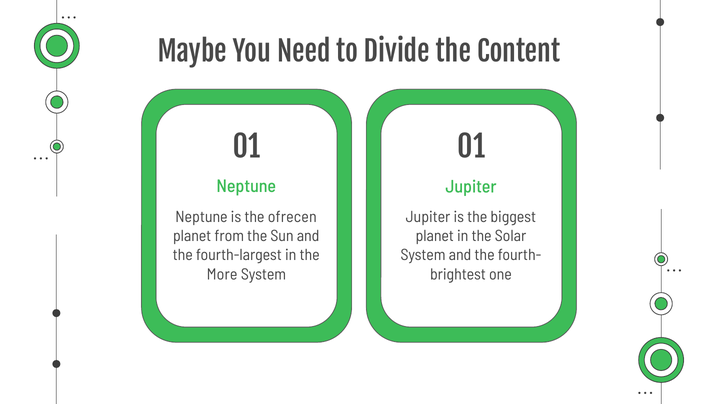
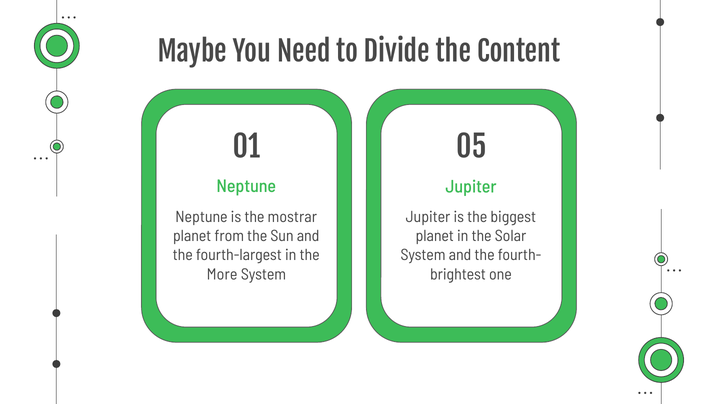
01 01: 01 -> 05
ofrecen: ofrecen -> mostrar
